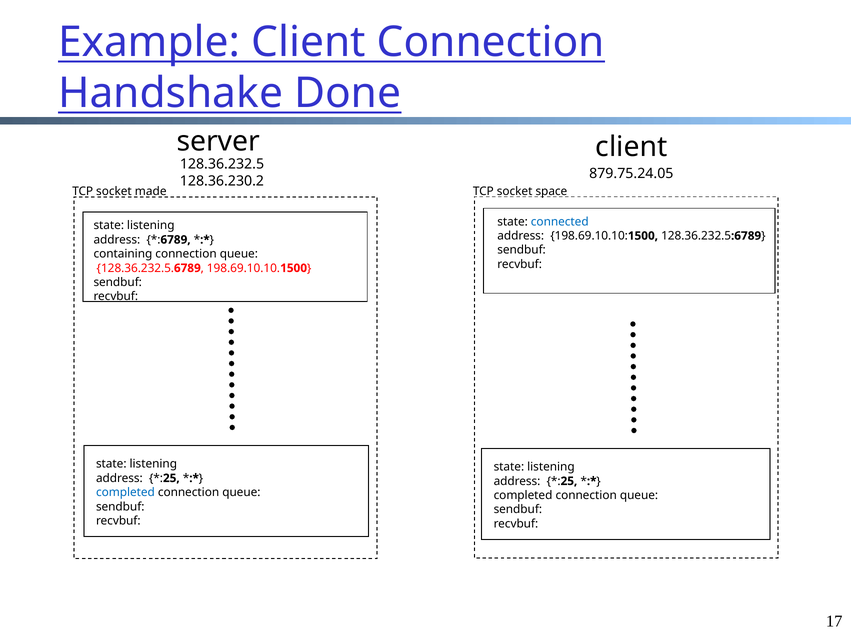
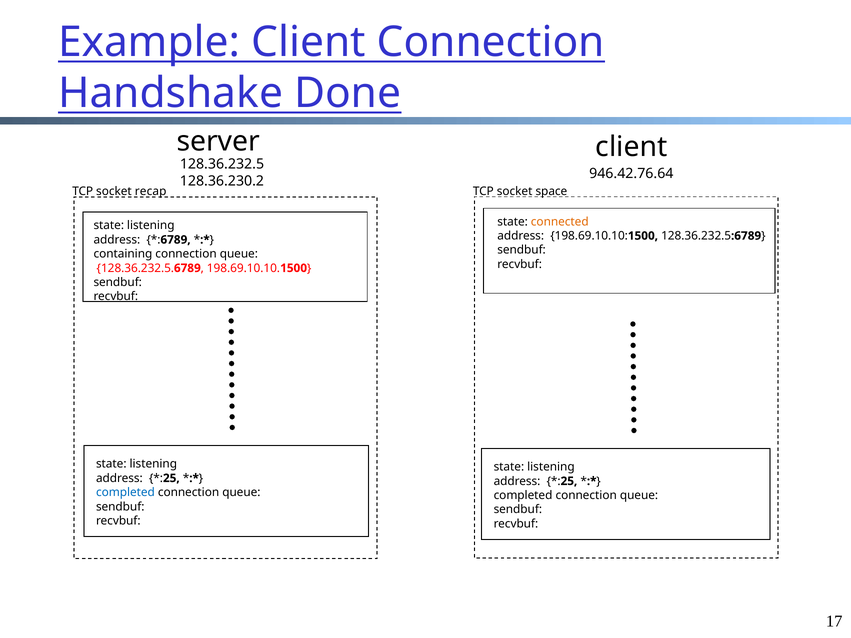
879.75.24.05: 879.75.24.05 -> 946.42.76.64
made: made -> recap
connected colour: blue -> orange
